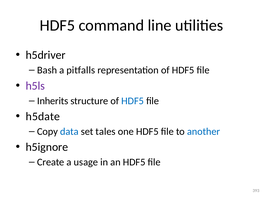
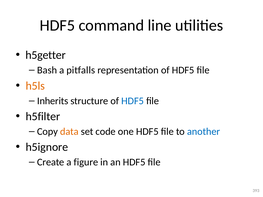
h5driver: h5driver -> h5getter
h5ls colour: purple -> orange
h5date: h5date -> h5filter
data colour: blue -> orange
tales: tales -> code
usage: usage -> figure
